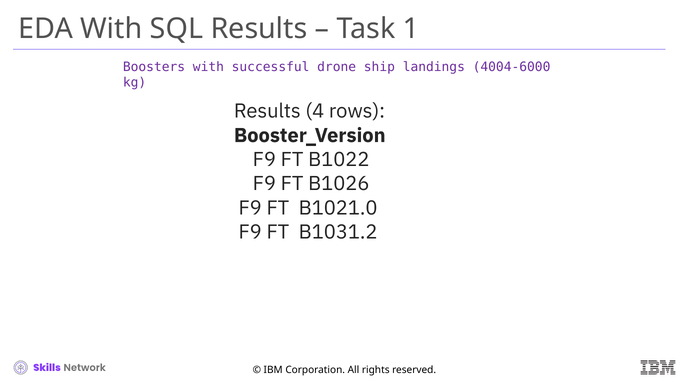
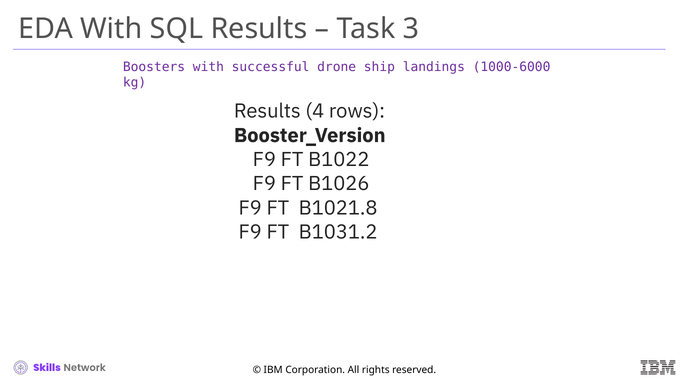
1: 1 -> 3
4004-6000: 4004-6000 -> 1000-6000
B1021.0: B1021.0 -> B1021.8
